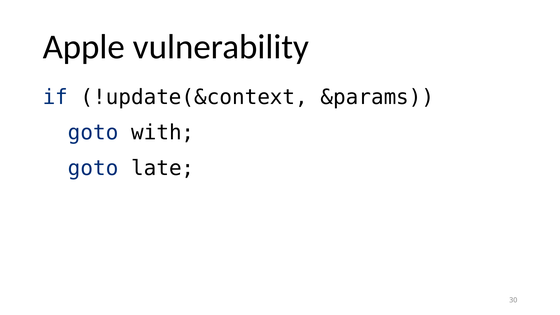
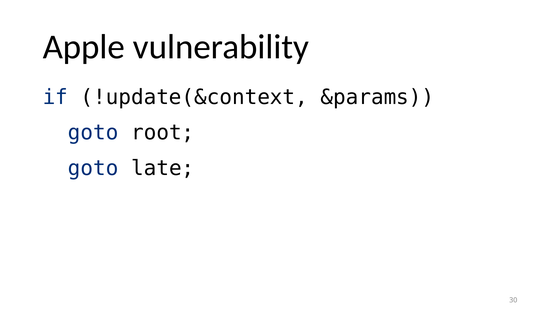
with: with -> root
